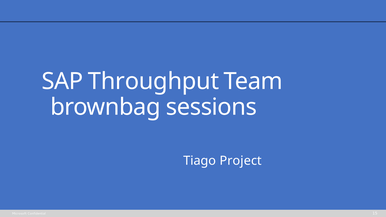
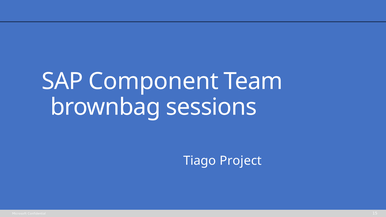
Throughput: Throughput -> Component
